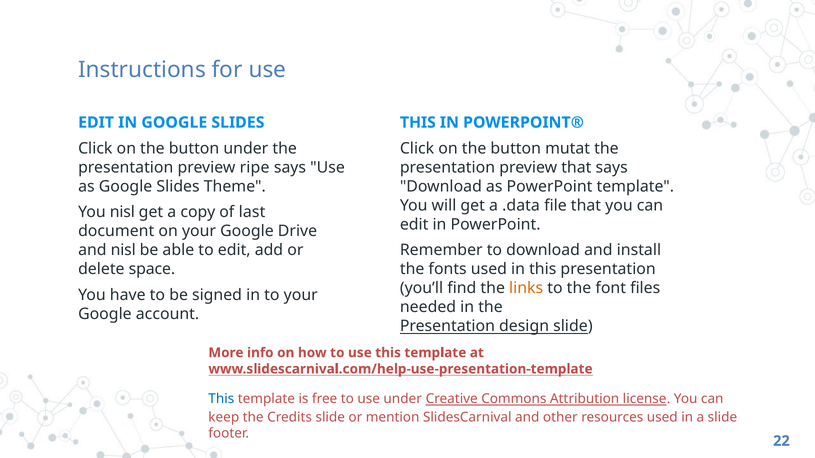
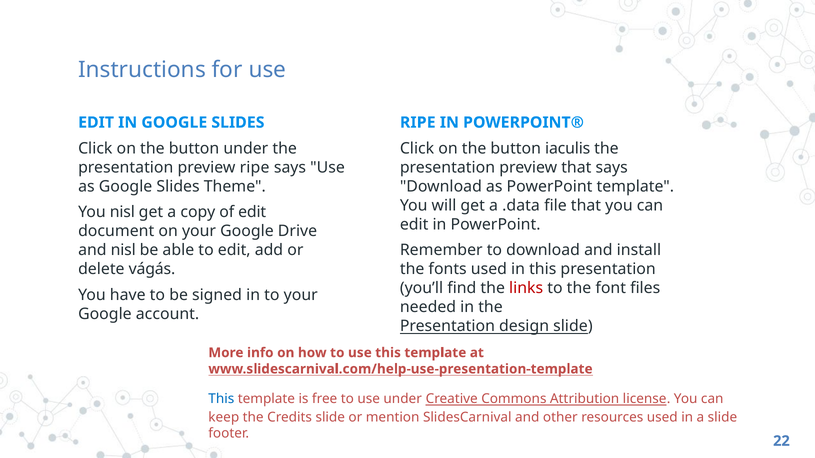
THIS at (418, 123): THIS -> RIPE
mutat: mutat -> iaculis
of last: last -> edit
space: space -> vágás
links colour: orange -> red
